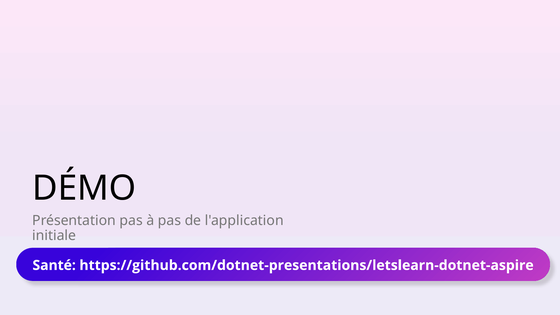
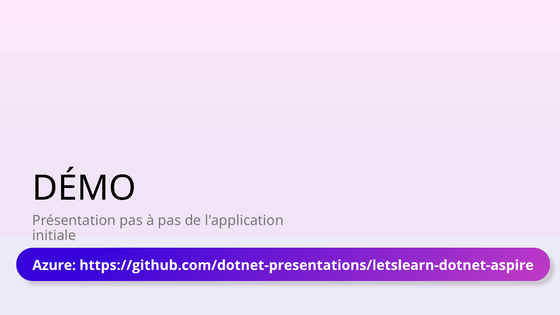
Santé: Santé -> Azure
